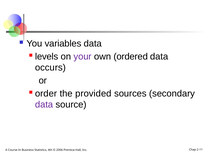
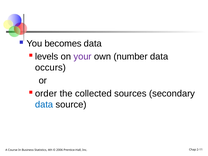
variables: variables -> becomes
ordered: ordered -> number
provided: provided -> collected
data at (44, 105) colour: purple -> blue
